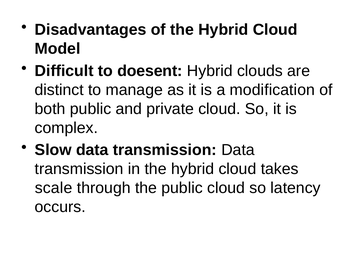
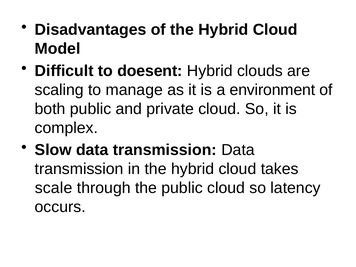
distinct: distinct -> scaling
modification: modification -> environment
